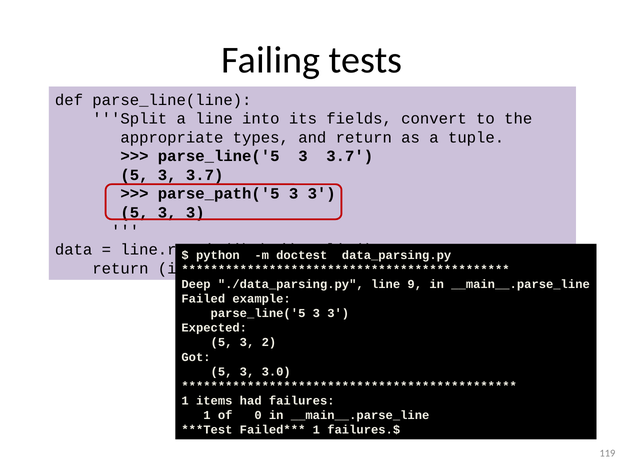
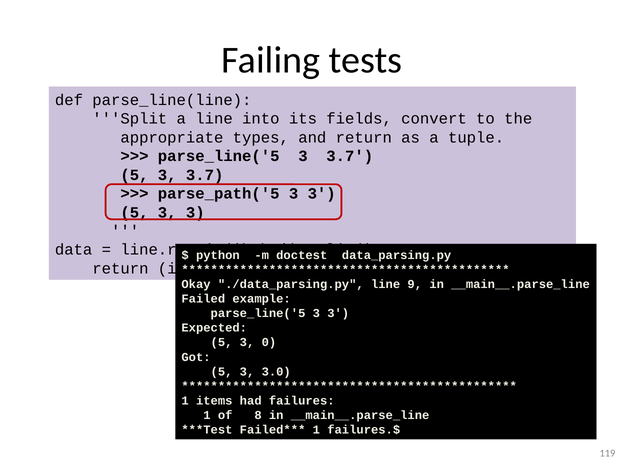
Deep: Deep -> Okay
2: 2 -> 0
0: 0 -> 8
